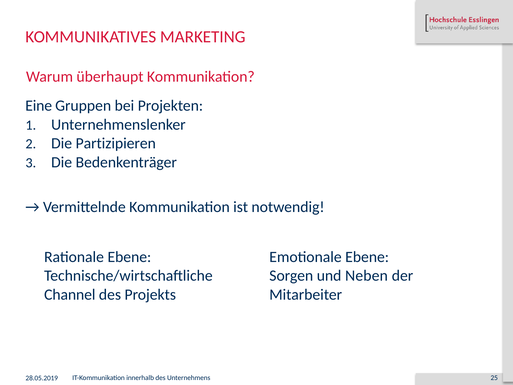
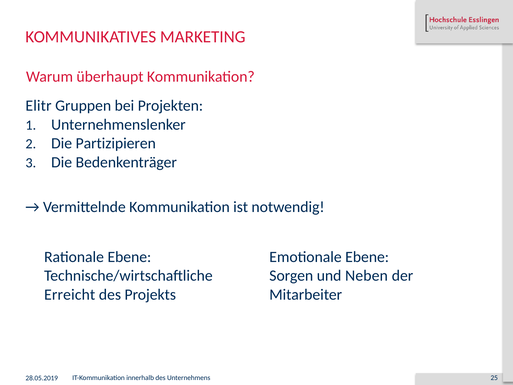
Eine: Eine -> Elitr
Channel: Channel -> Erreicht
